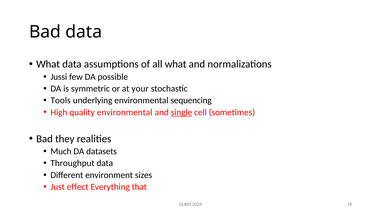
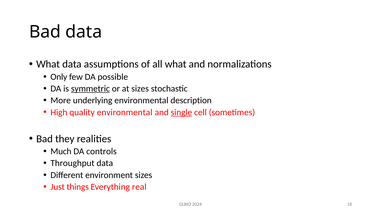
Jussi: Jussi -> Only
symmetric underline: none -> present
at your: your -> sizes
Tools: Tools -> More
sequencing: sequencing -> description
datasets: datasets -> controls
effect: effect -> things
that: that -> real
